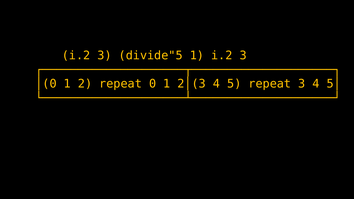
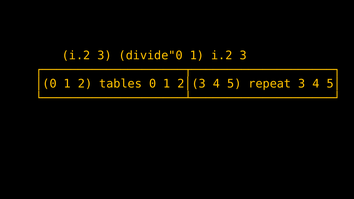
divide"5: divide"5 -> divide"0
2 repeat: repeat -> tables
